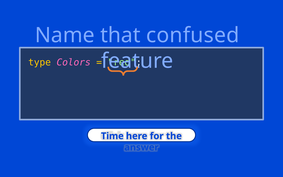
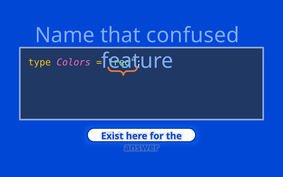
Time: Time -> Exist
